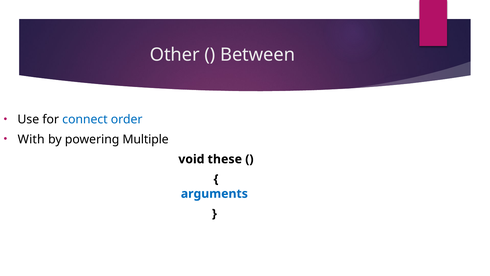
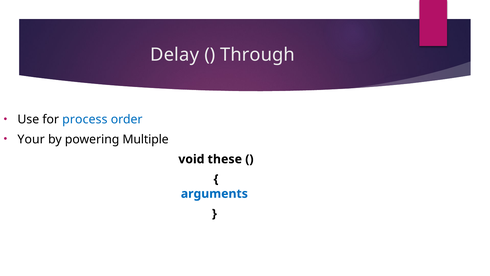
Other: Other -> Delay
Between: Between -> Through
connect: connect -> process
With: With -> Your
